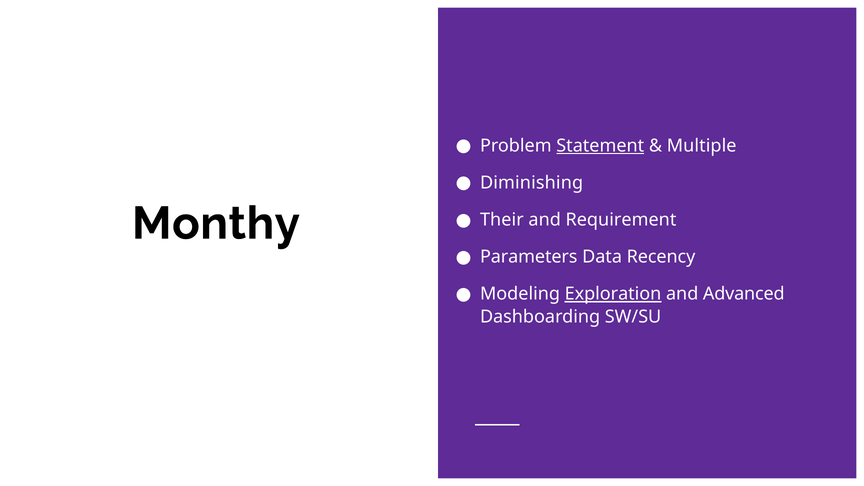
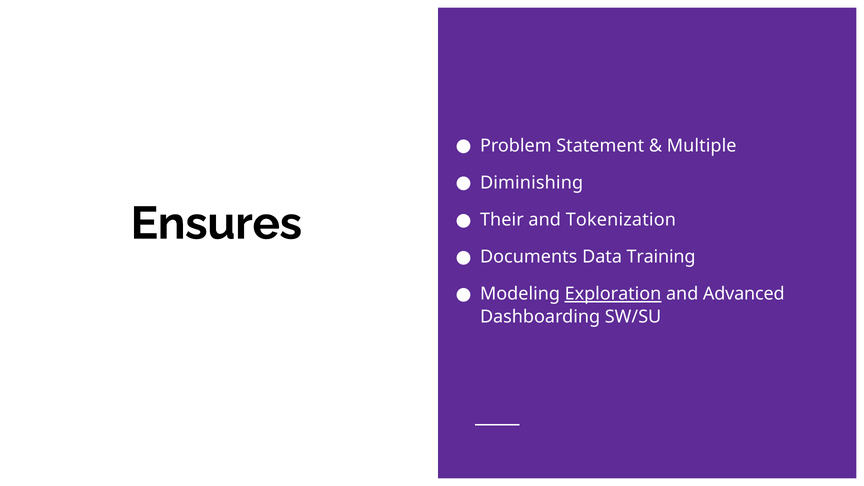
Statement underline: present -> none
Monthy: Monthy -> Ensures
Requirement: Requirement -> Tokenization
Parameters: Parameters -> Documents
Recency: Recency -> Training
